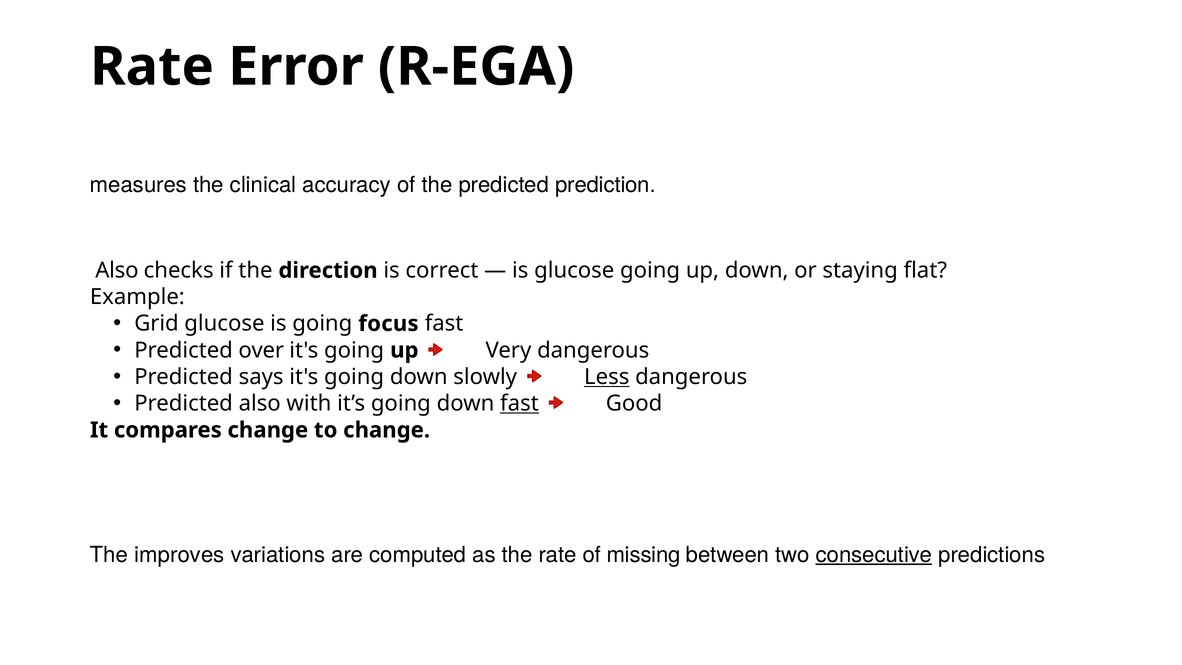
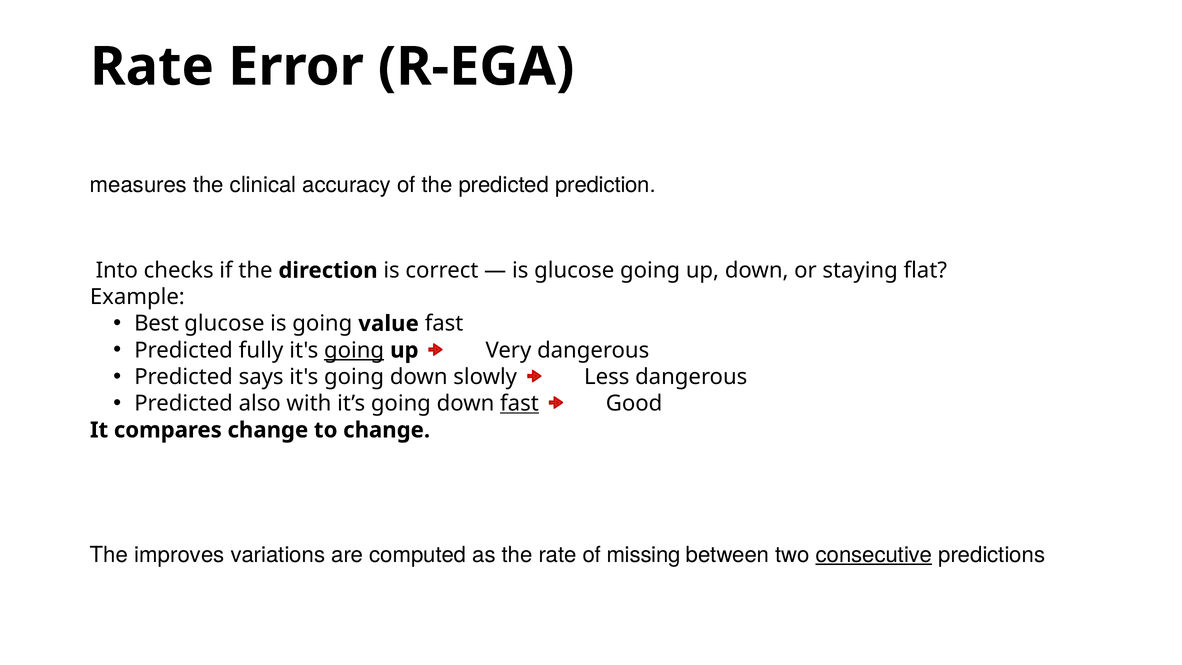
Also at (117, 270): Also -> Into
Grid: Grid -> Best
focus: focus -> value
over: over -> fully
going at (354, 350) underline: none -> present
Less underline: present -> none
